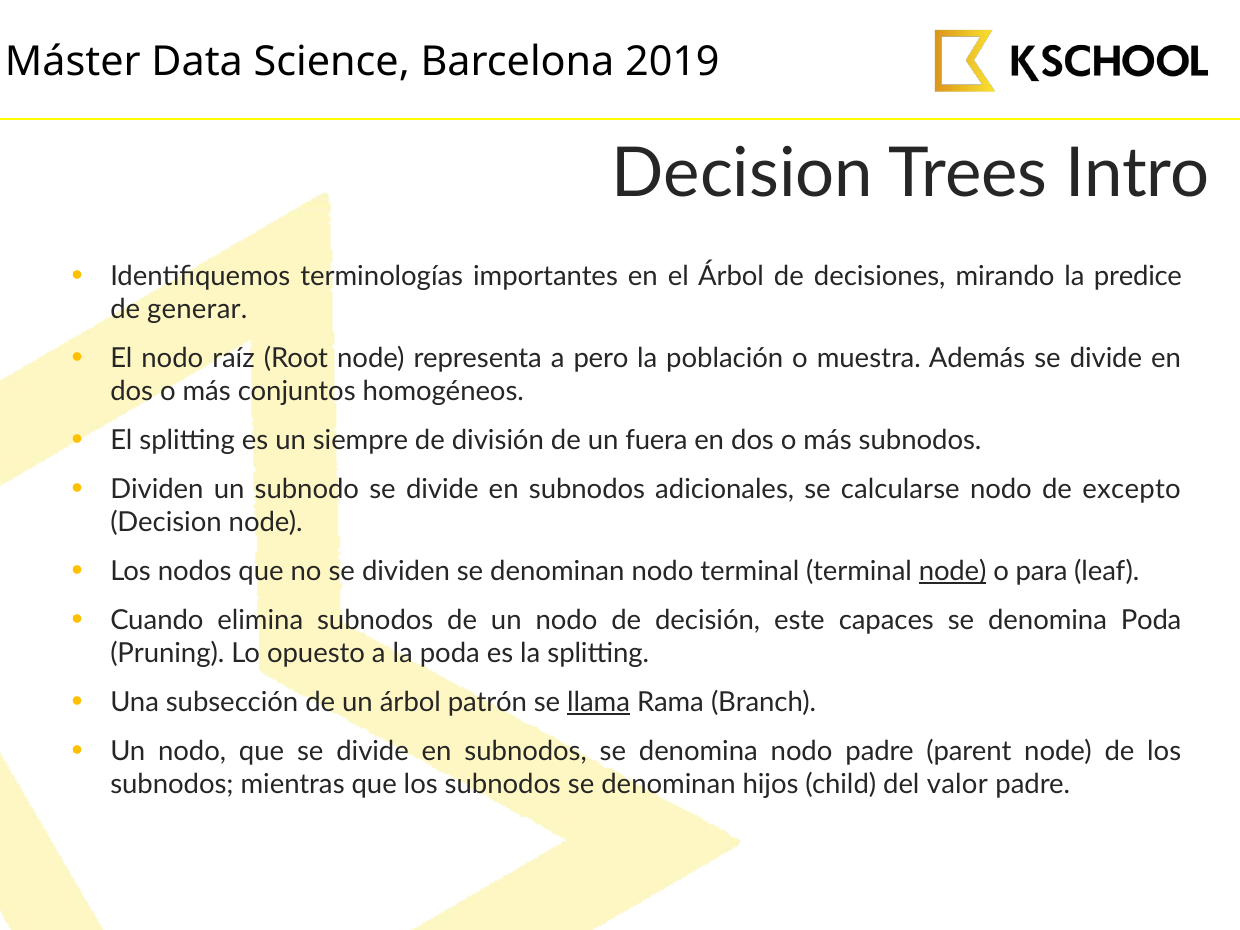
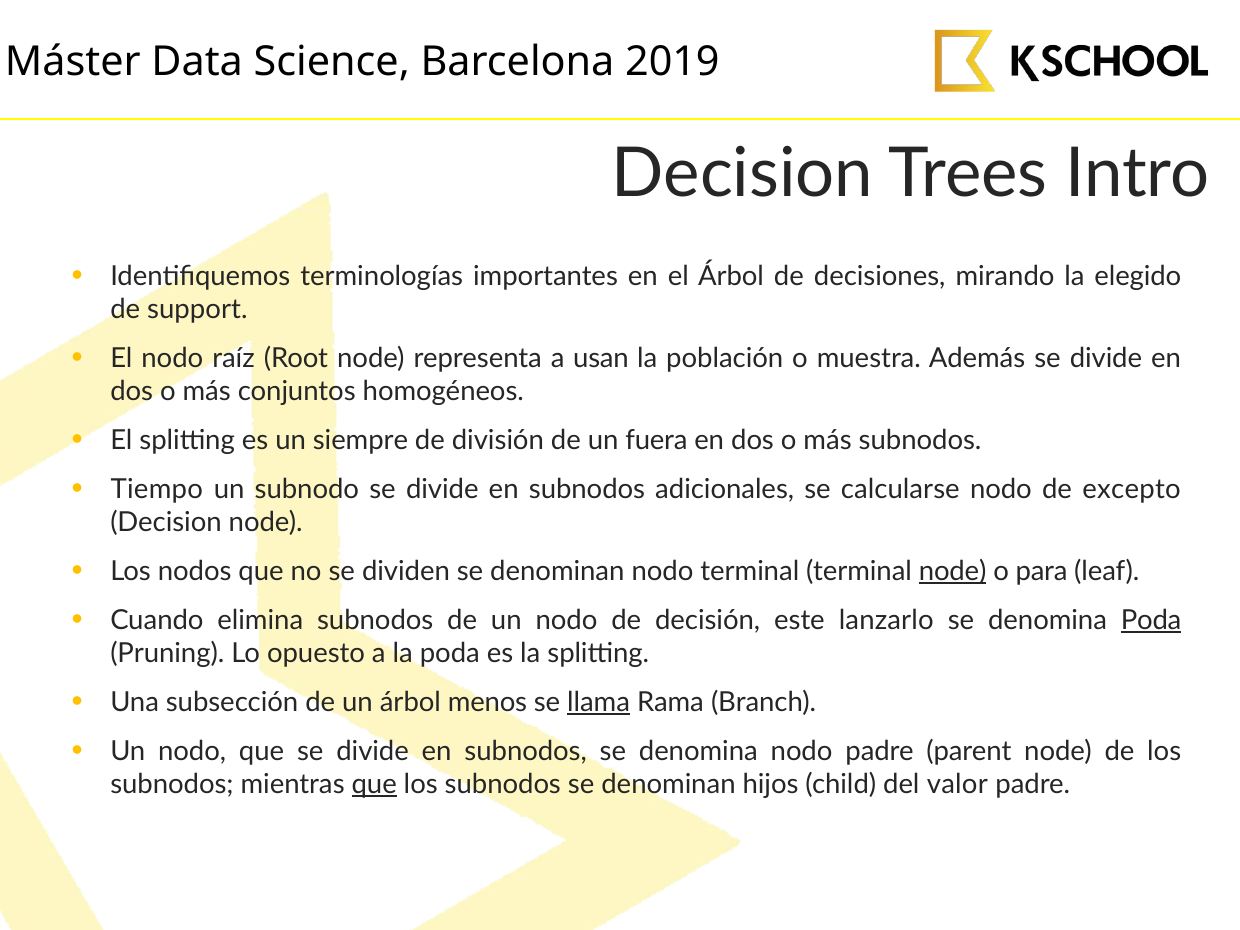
predice: predice -> elegido
generar: generar -> support
pero: pero -> usan
Dividen at (157, 490): Dividen -> Tiempo
capaces: capaces -> lanzarlo
Poda at (1151, 620) underline: none -> present
patrón: patrón -> menos
que at (374, 784) underline: none -> present
